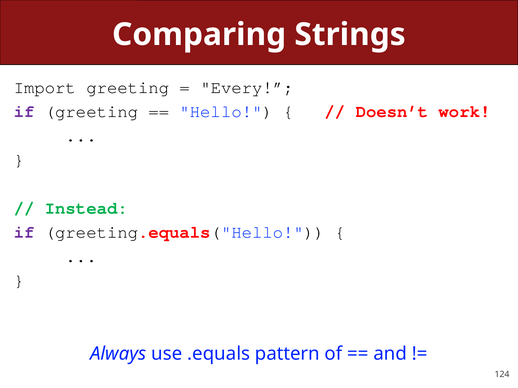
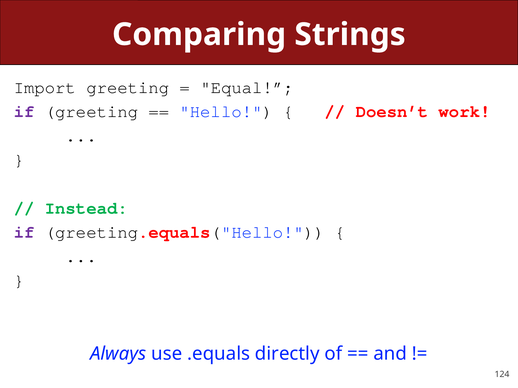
Every: Every -> Equal
pattern: pattern -> directly
